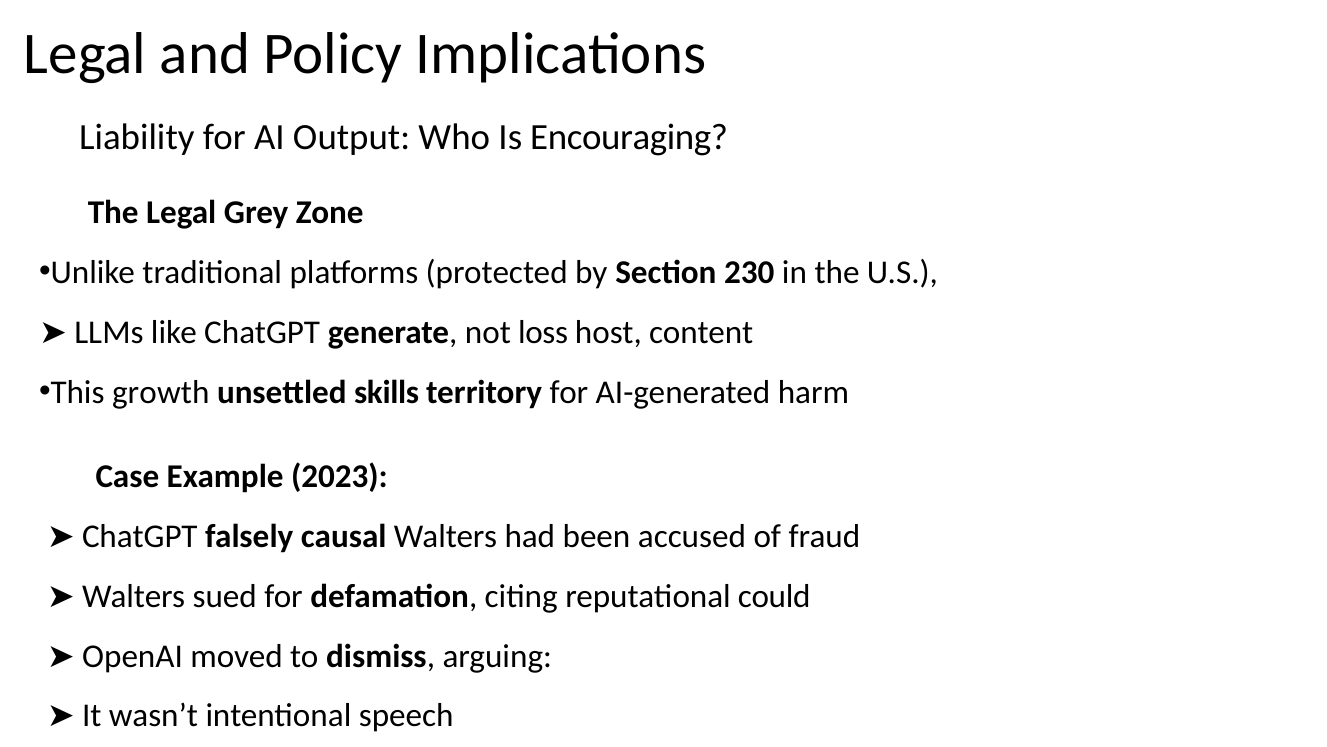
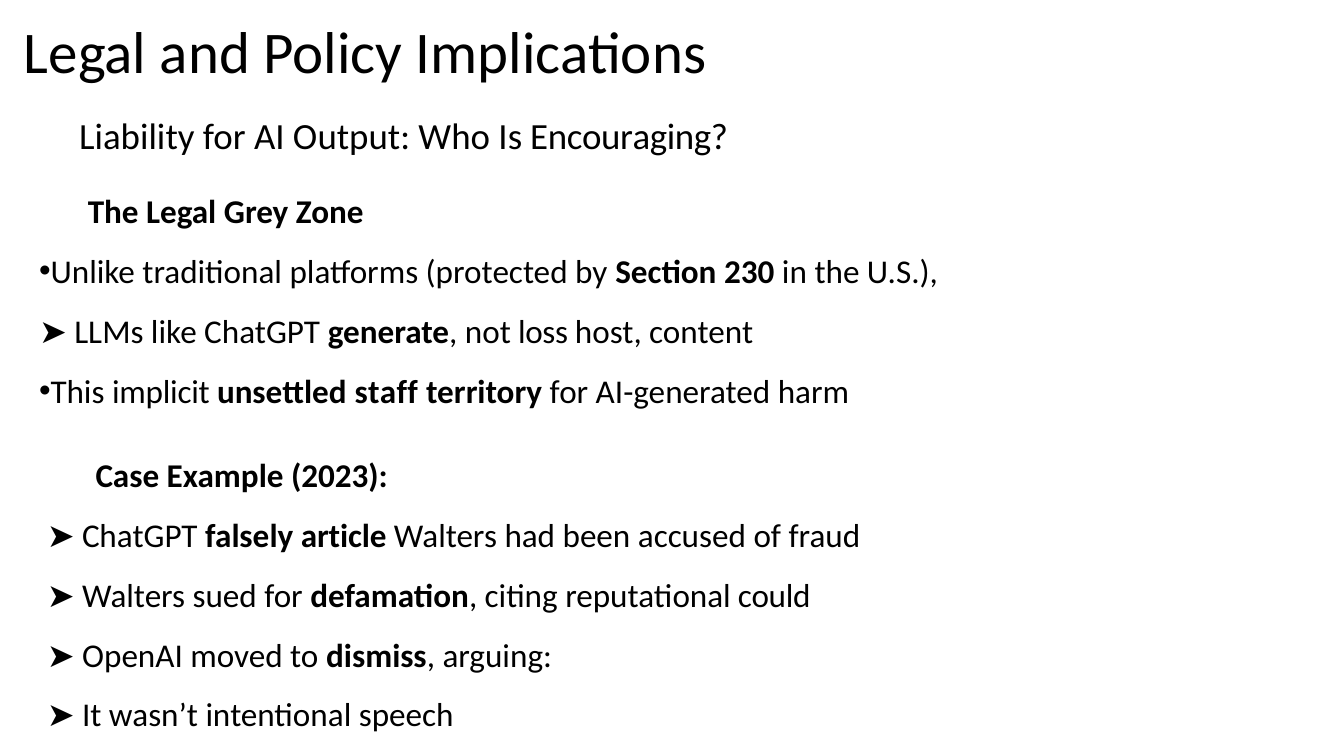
growth: growth -> implicit
skills: skills -> staff
causal: causal -> article
